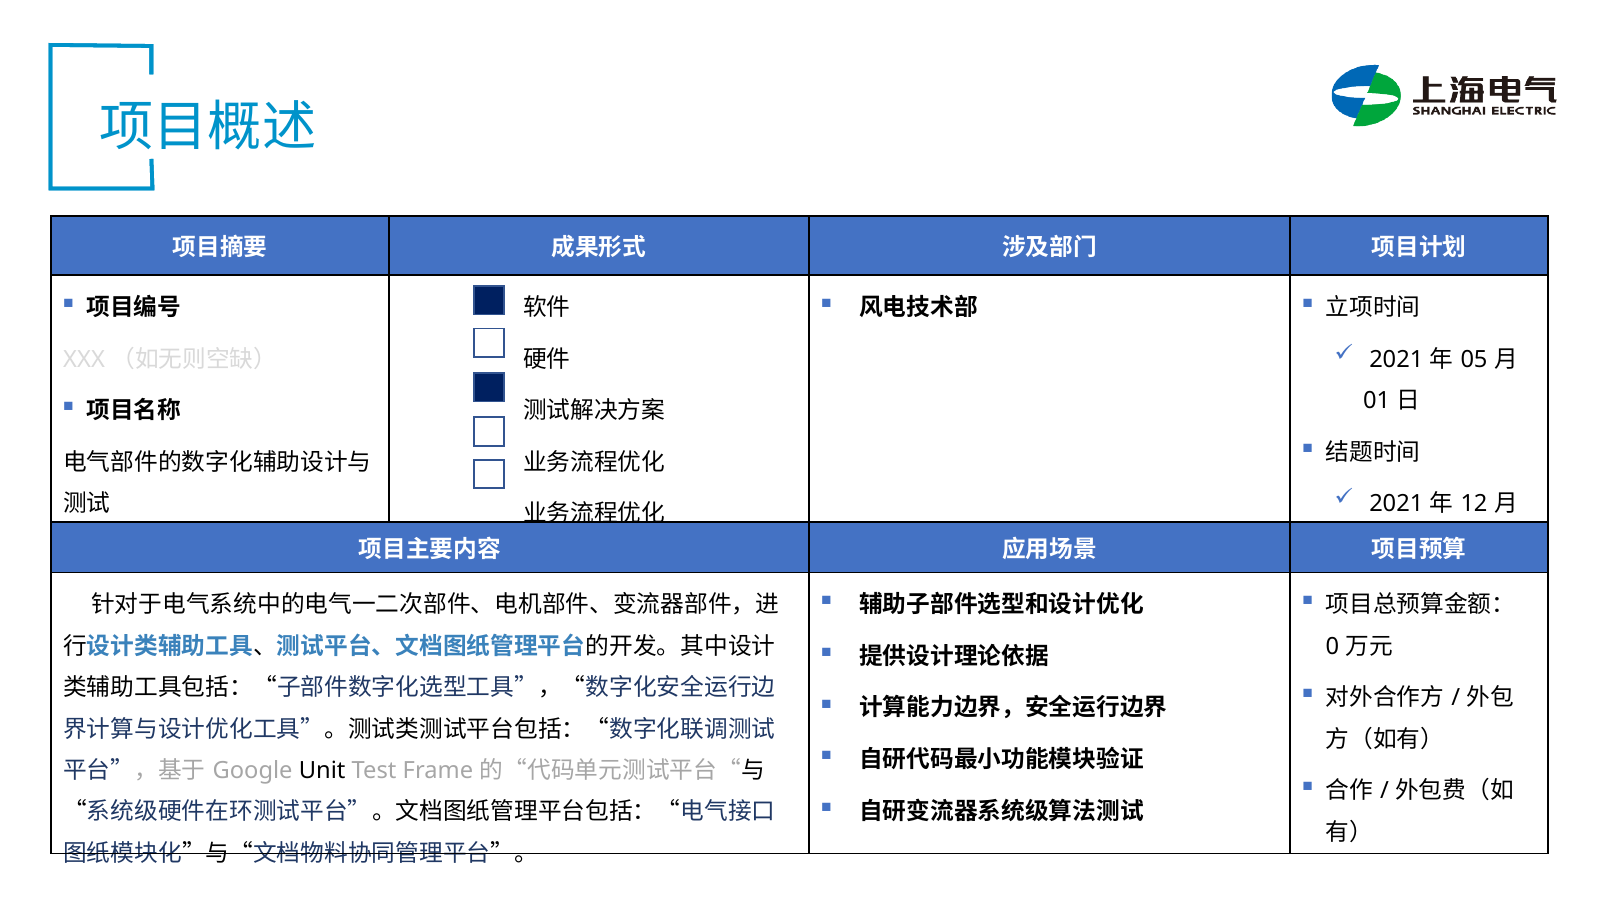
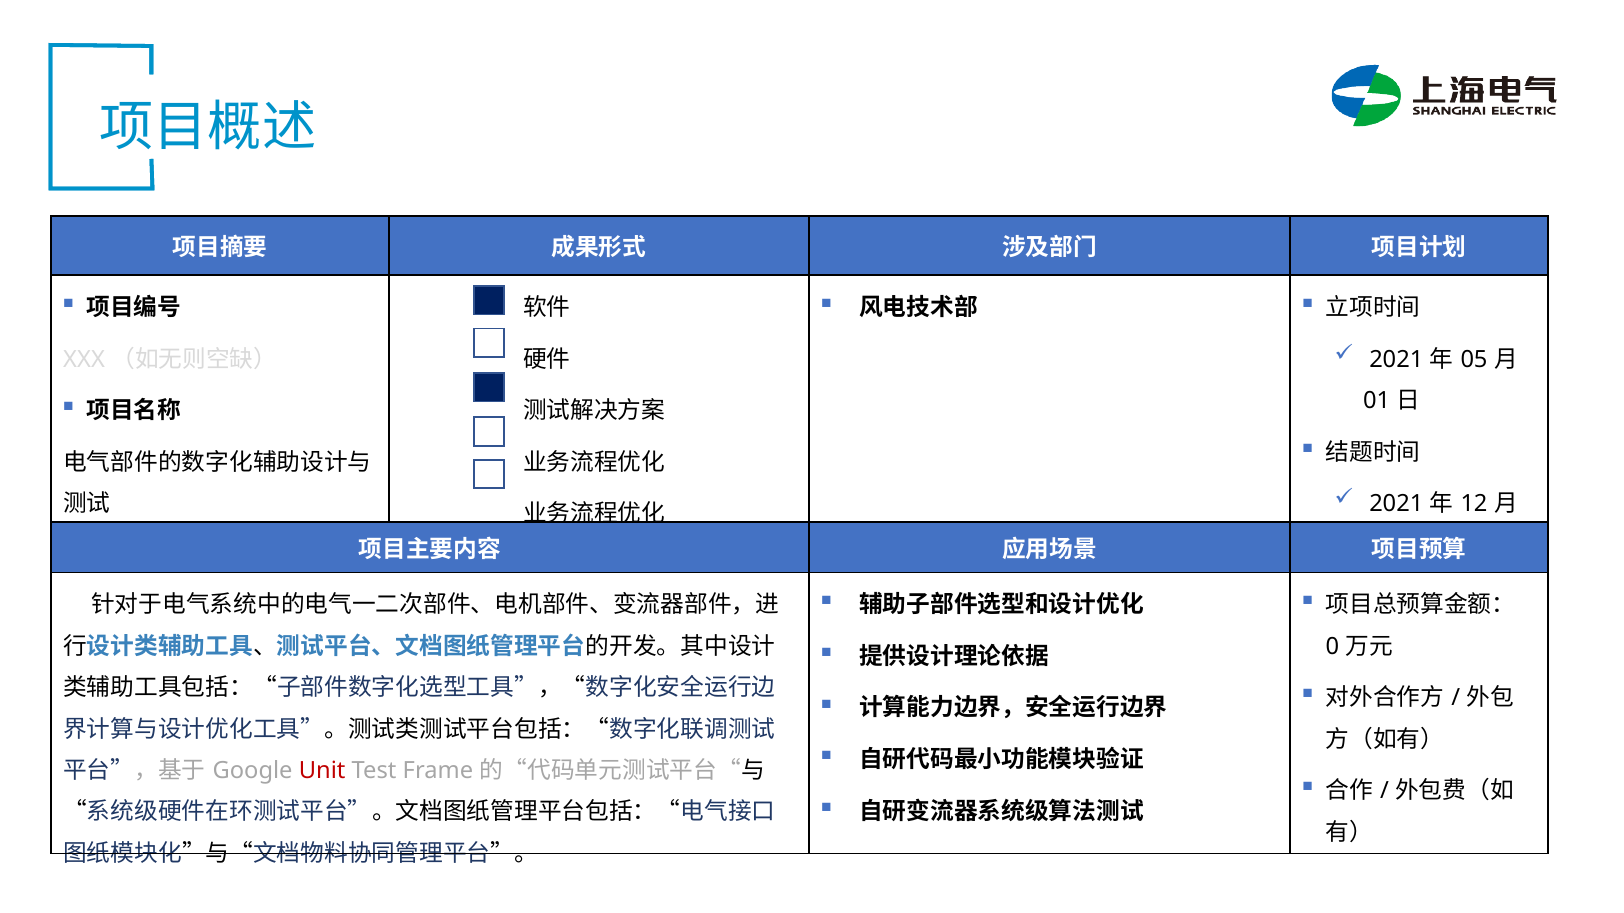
Unit colour: black -> red
